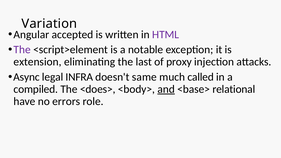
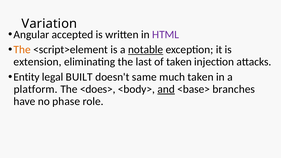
The at (22, 50) colour: purple -> orange
notable underline: none -> present
of proxy: proxy -> taken
Async: Async -> Entity
INFRA: INFRA -> BUILT
much called: called -> taken
compiled: compiled -> platform
relational: relational -> branches
errors: errors -> phase
